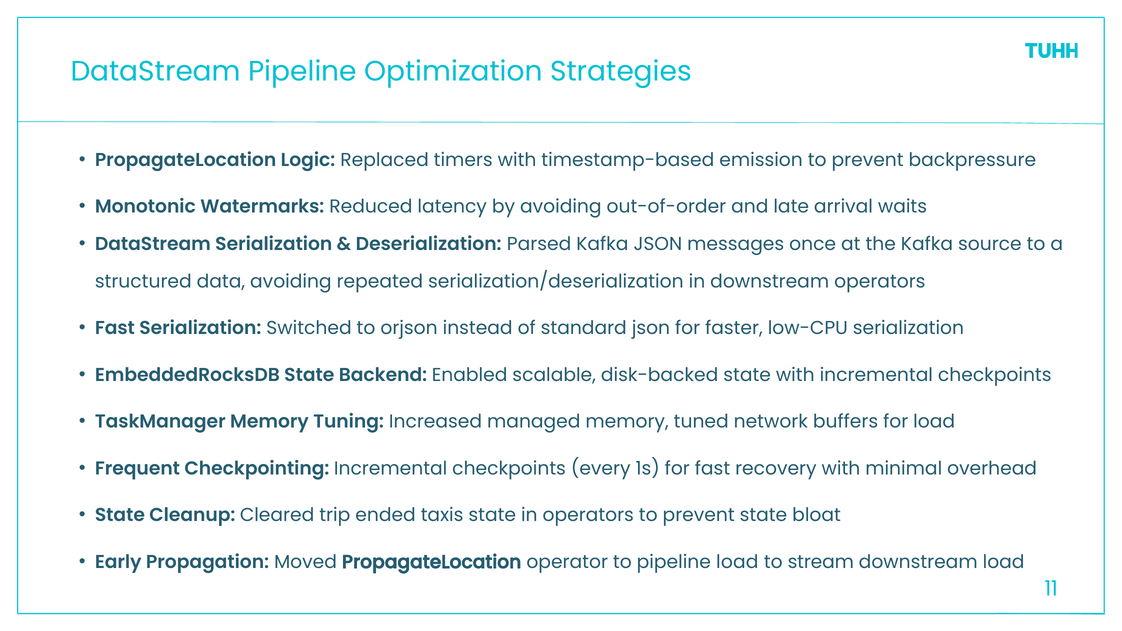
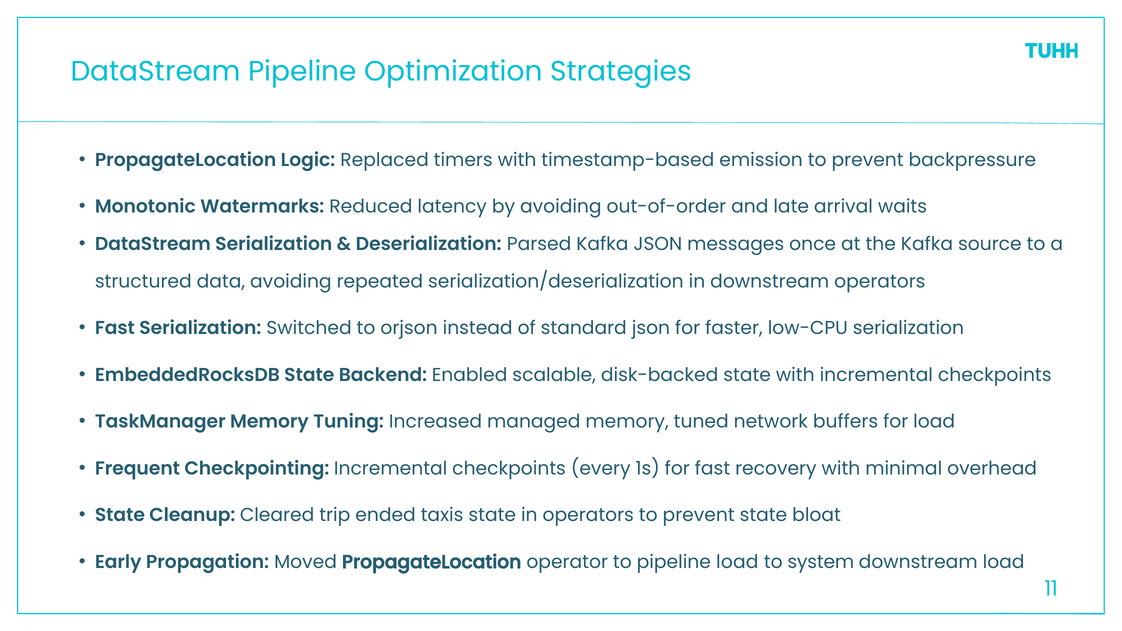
stream: stream -> system
